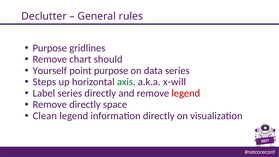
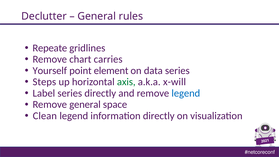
Purpose at (50, 48): Purpose -> Repeate
should: should -> carries
point purpose: purpose -> element
legend at (186, 93) colour: red -> blue
Remove directly: directly -> general
